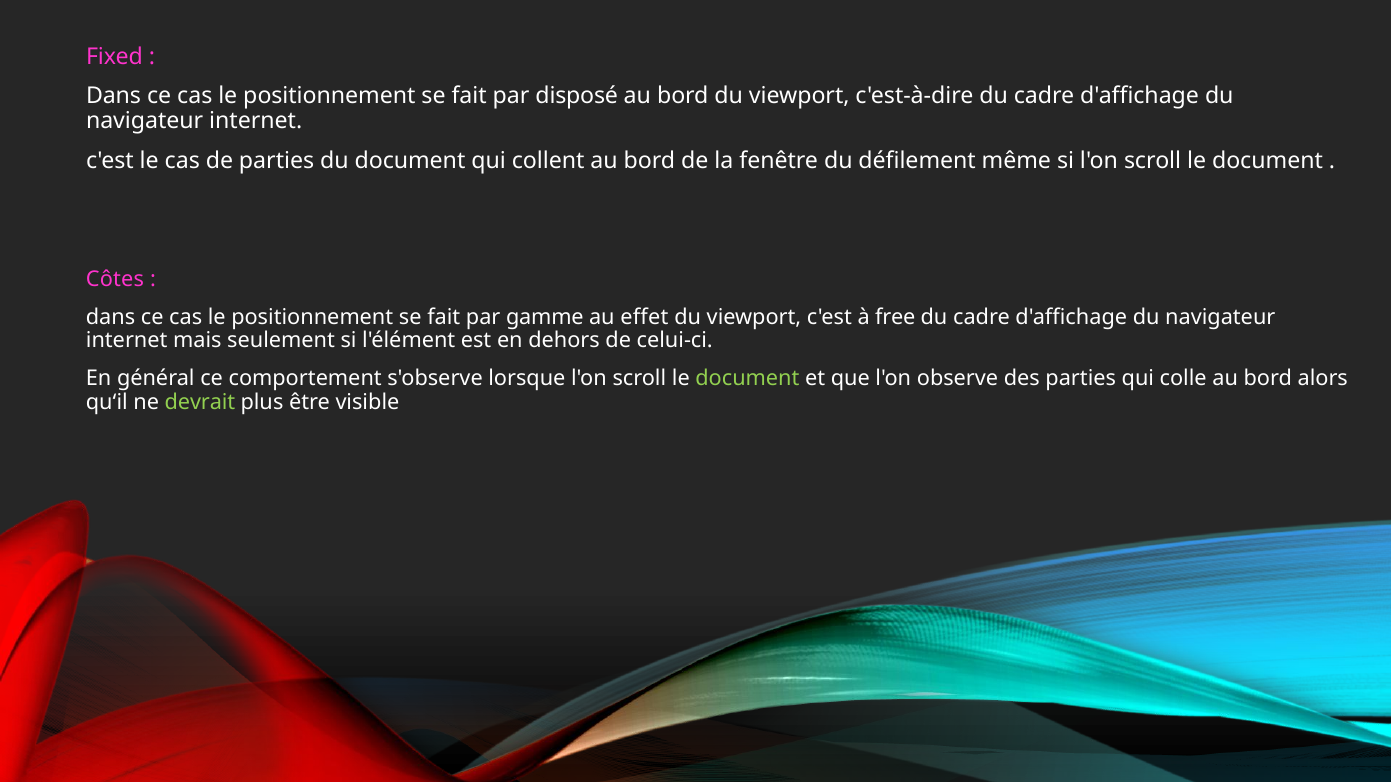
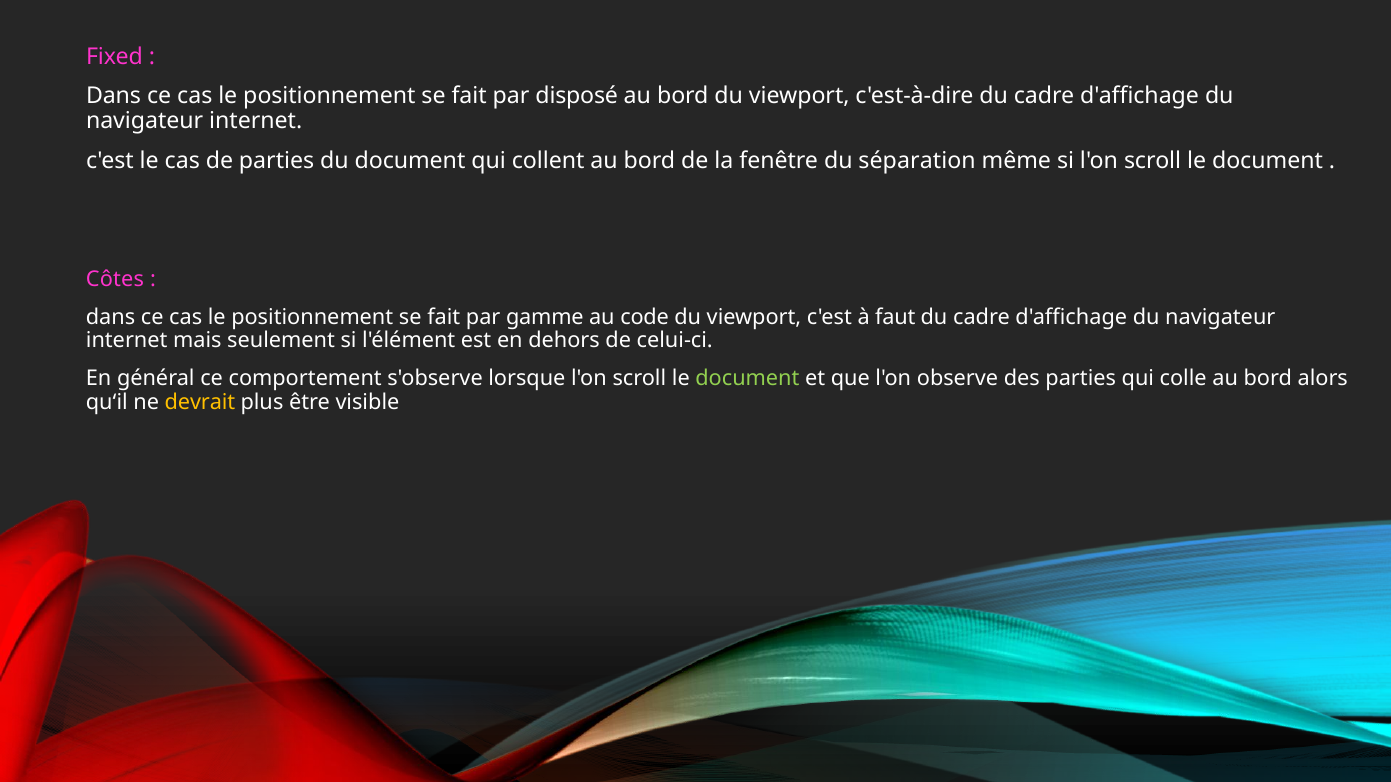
défilement: défilement -> séparation
effet: effet -> code
free: free -> faut
devrait colour: light green -> yellow
